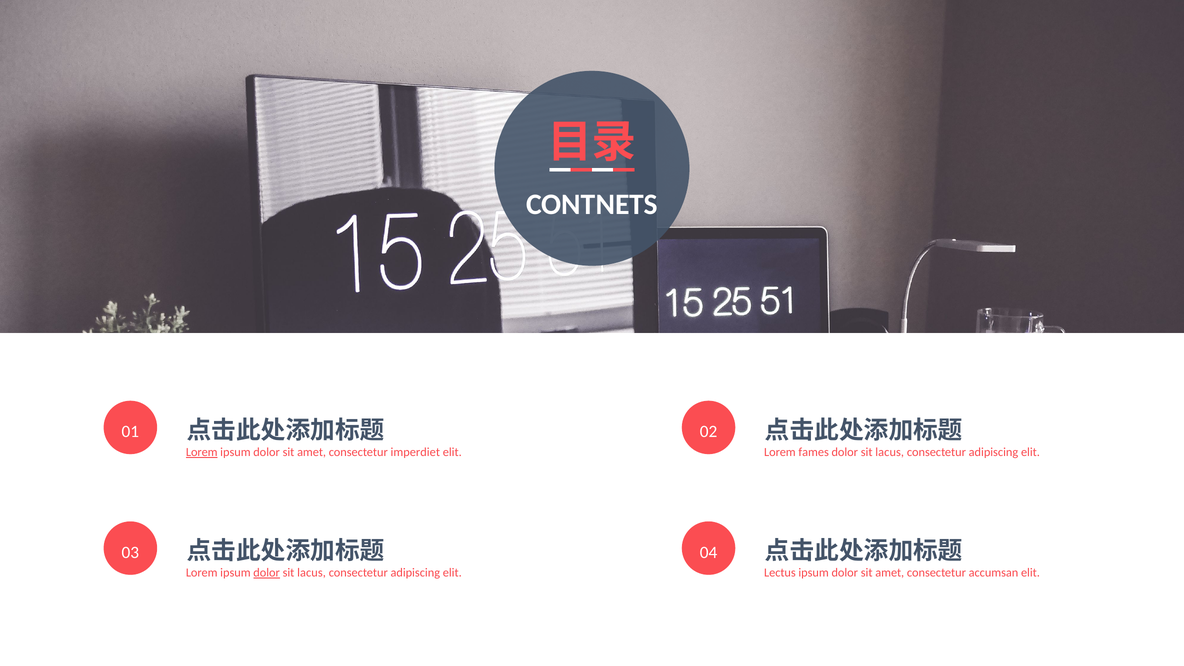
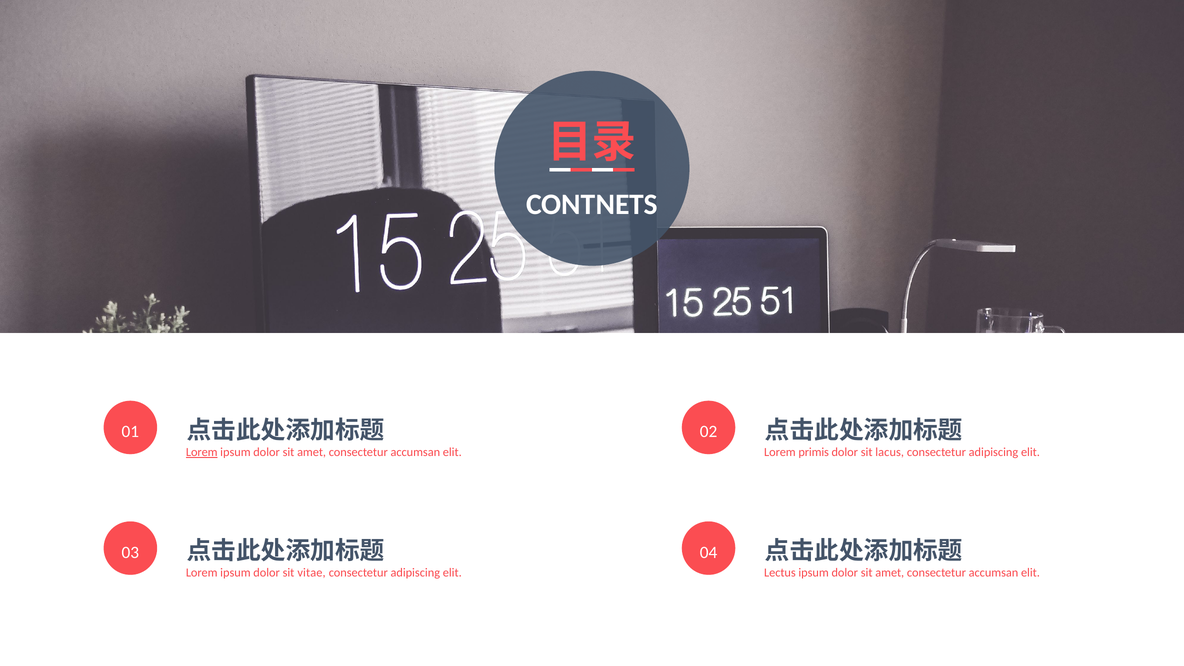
imperdiet at (415, 452): imperdiet -> accumsan
fames: fames -> primis
dolor at (267, 573) underline: present -> none
lacus at (312, 573): lacus -> vitae
